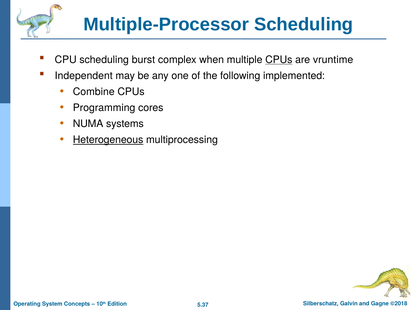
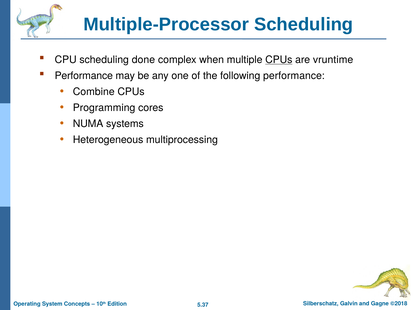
burst: burst -> done
Independent at (84, 76): Independent -> Performance
following implemented: implemented -> performance
Heterogeneous underline: present -> none
